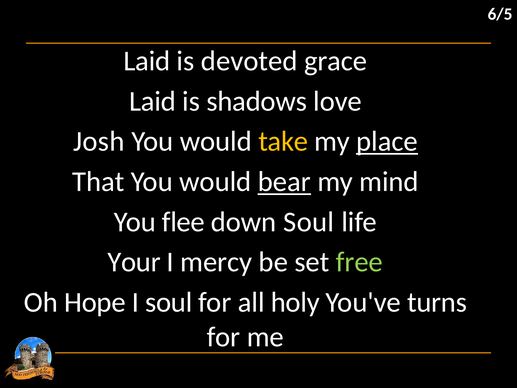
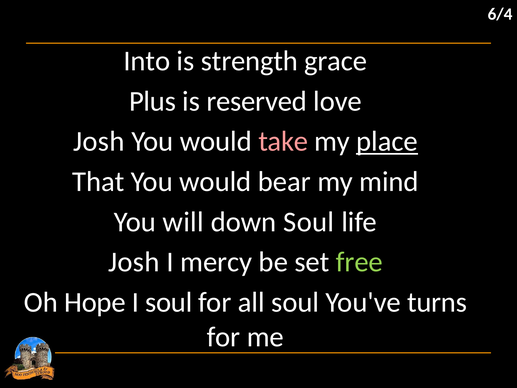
6/5: 6/5 -> 6/4
Laid at (147, 61): Laid -> Into
devoted: devoted -> strength
Laid at (152, 101): Laid -> Plus
shadows: shadows -> reserved
take colour: yellow -> pink
bear underline: present -> none
flee: flee -> will
Your at (134, 262): Your -> Josh
all holy: holy -> soul
